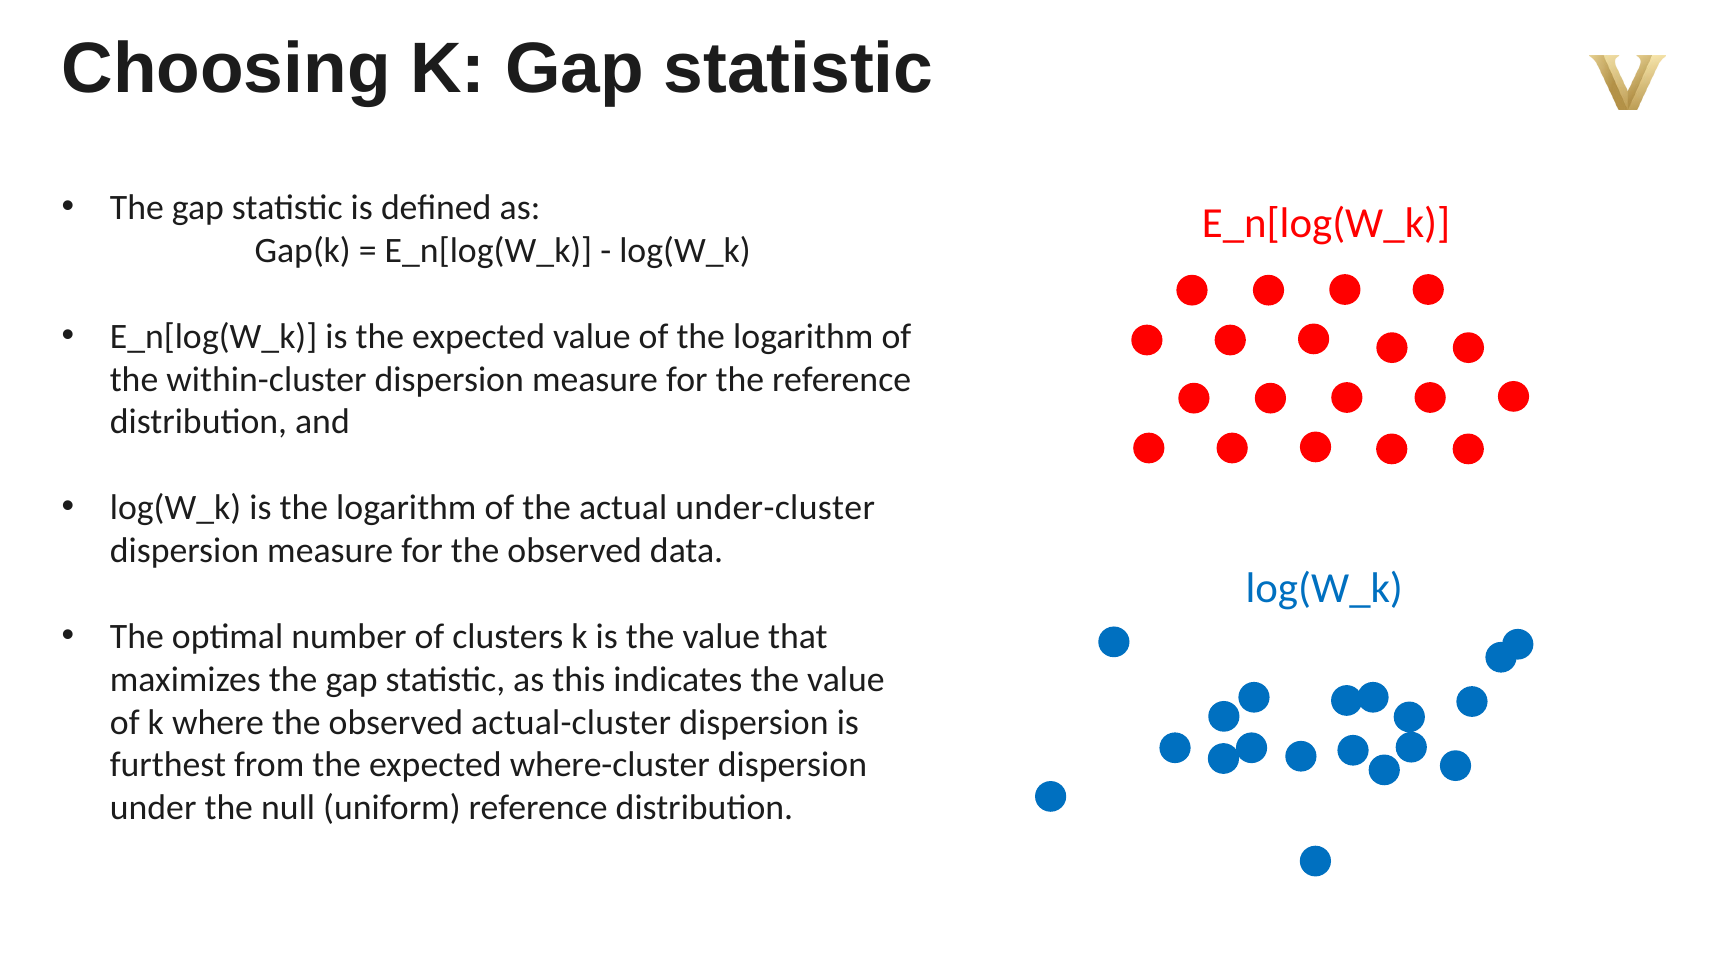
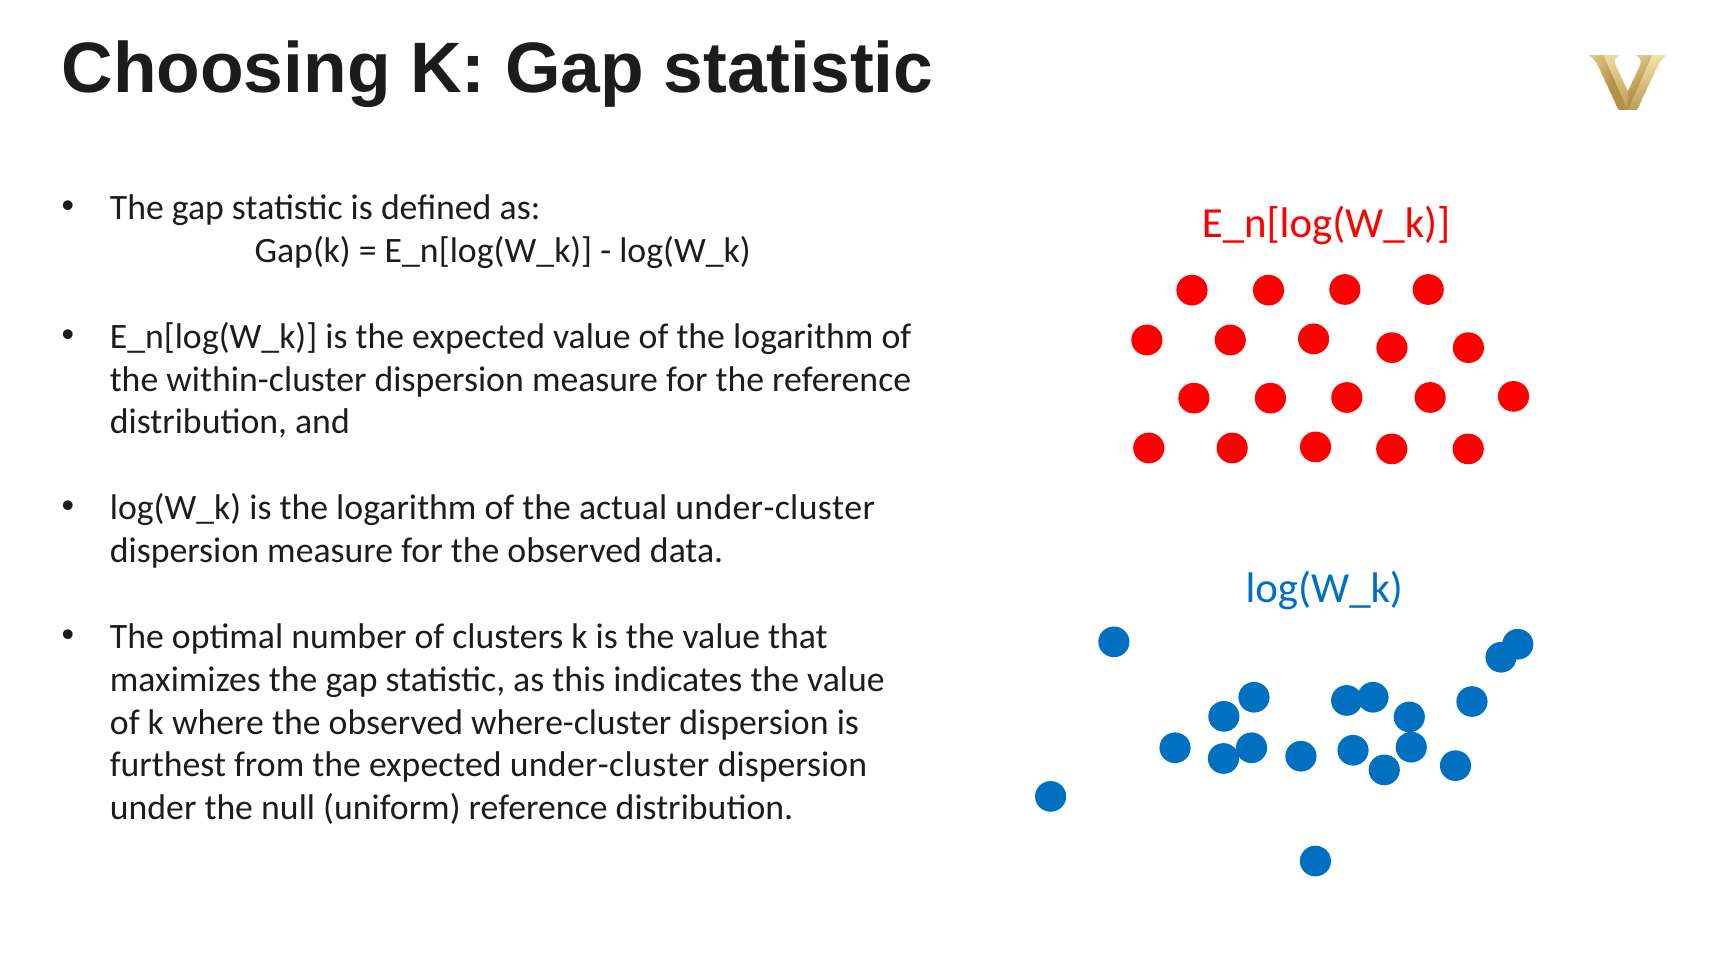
actual-cluster: actual-cluster -> where-cluster
expected where-cluster: where-cluster -> under-cluster
